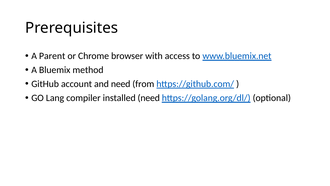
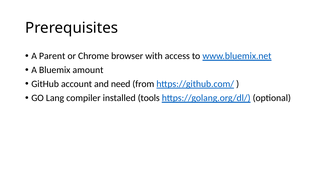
method: method -> amount
installed need: need -> tools
